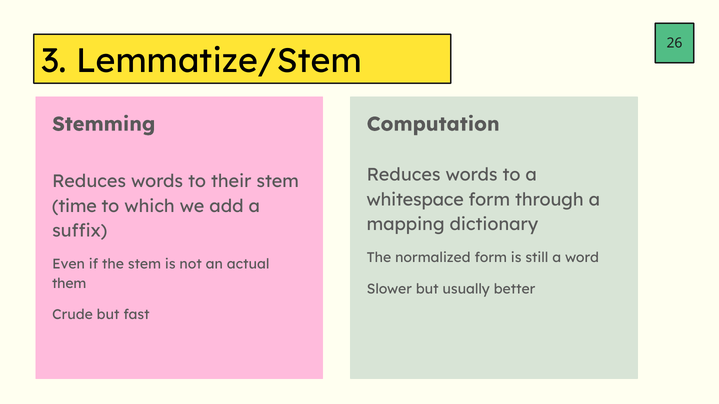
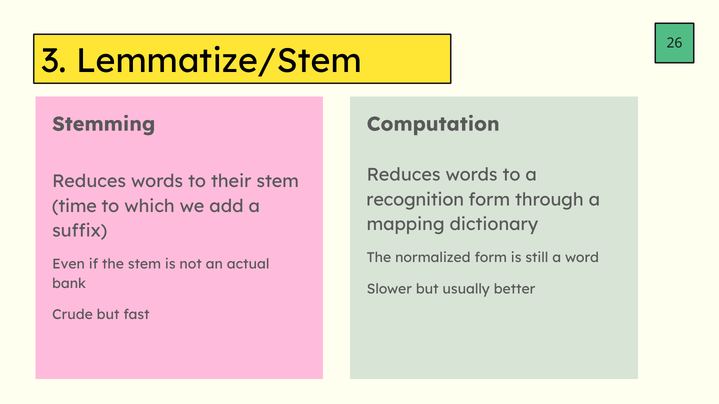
whitespace: whitespace -> recognition
them: them -> bank
